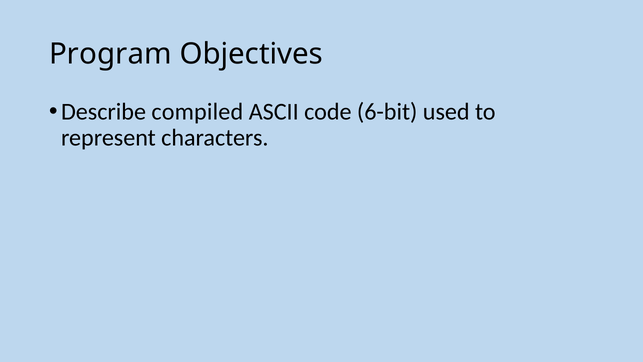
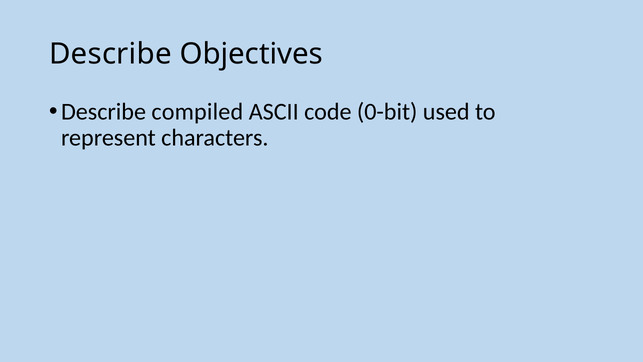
Program at (110, 54): Program -> Describe
6-bit: 6-bit -> 0-bit
